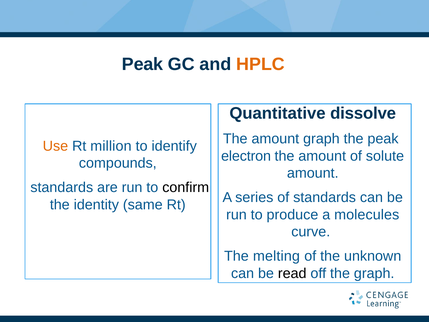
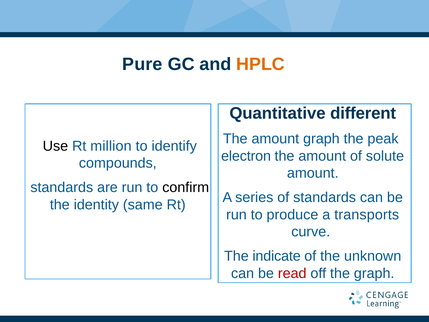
Peak at (143, 64): Peak -> Pure
dissolve: dissolve -> different
Use colour: orange -> black
molecules: molecules -> transports
melting: melting -> indicate
read colour: black -> red
